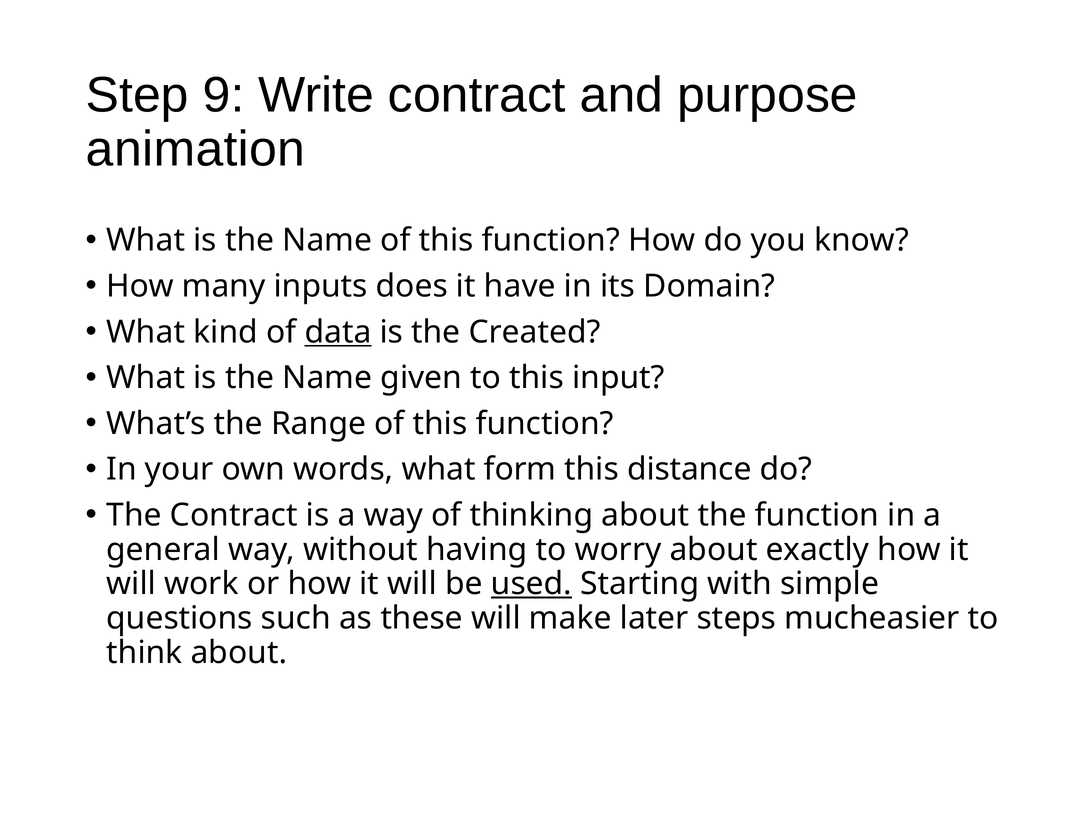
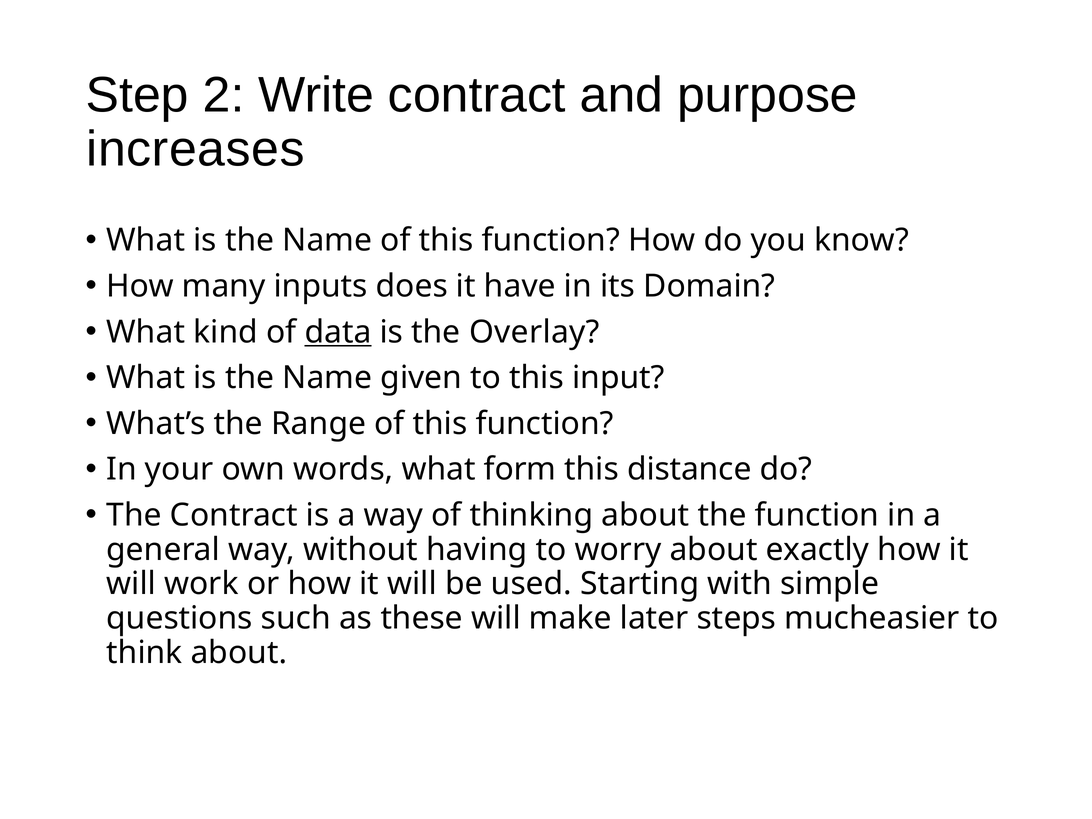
9: 9 -> 2
animation: animation -> increases
Created: Created -> Overlay
used underline: present -> none
